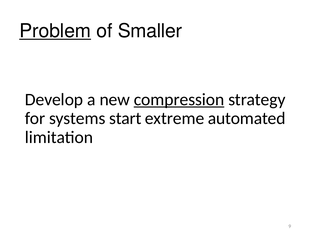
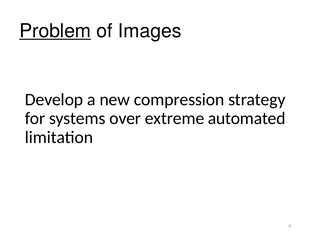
Smaller: Smaller -> Images
compression underline: present -> none
start: start -> over
